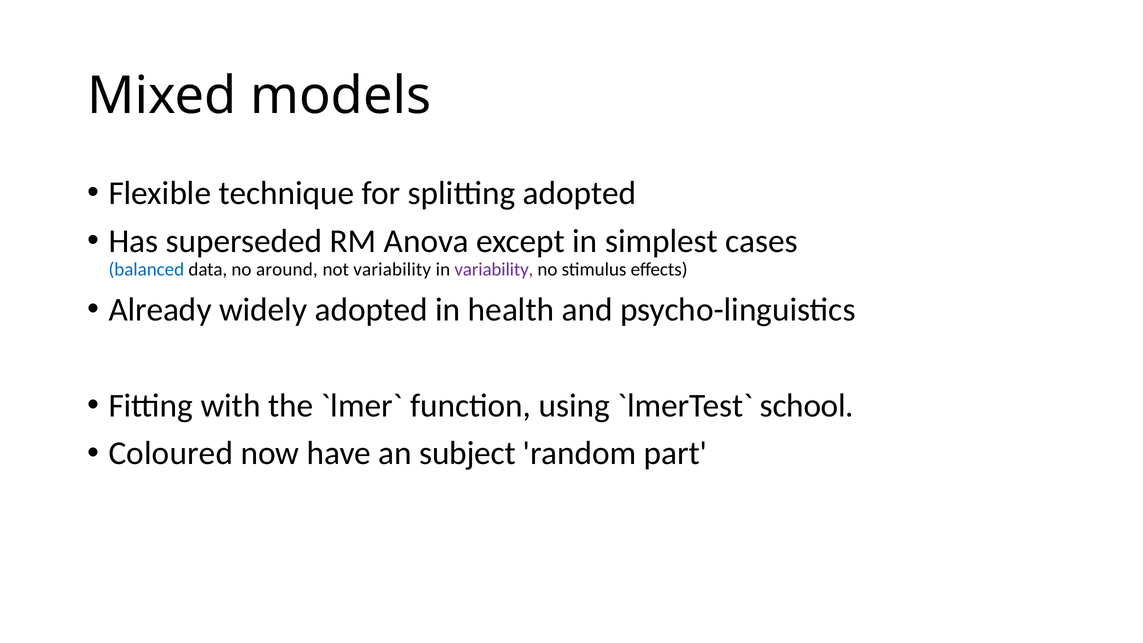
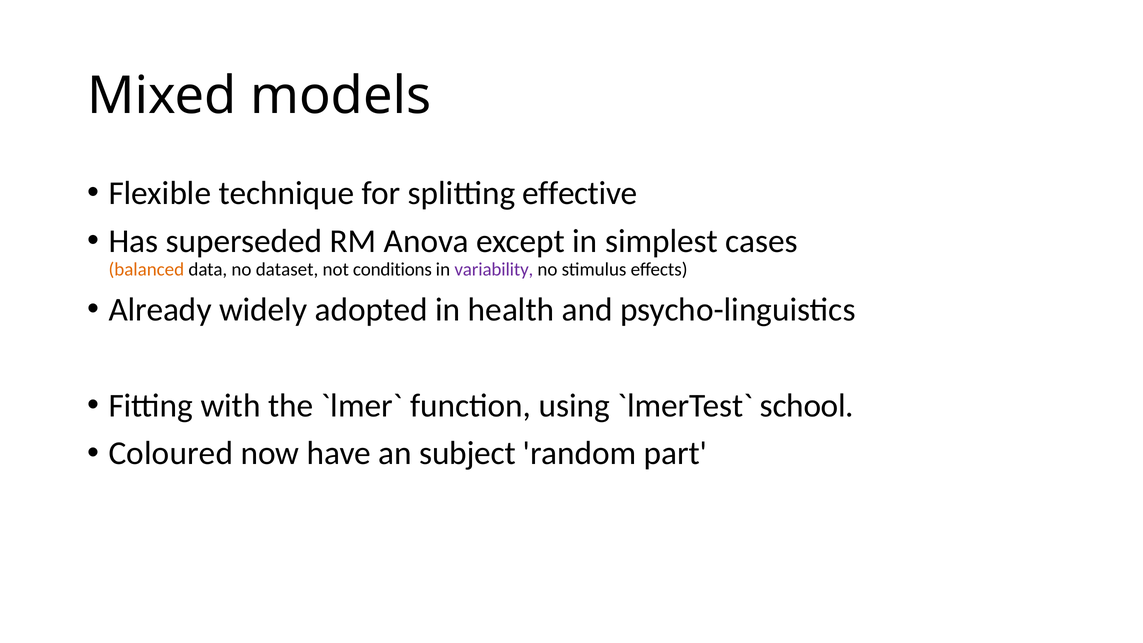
splitting adopted: adopted -> effective
balanced colour: blue -> orange
around: around -> dataset
not variability: variability -> conditions
